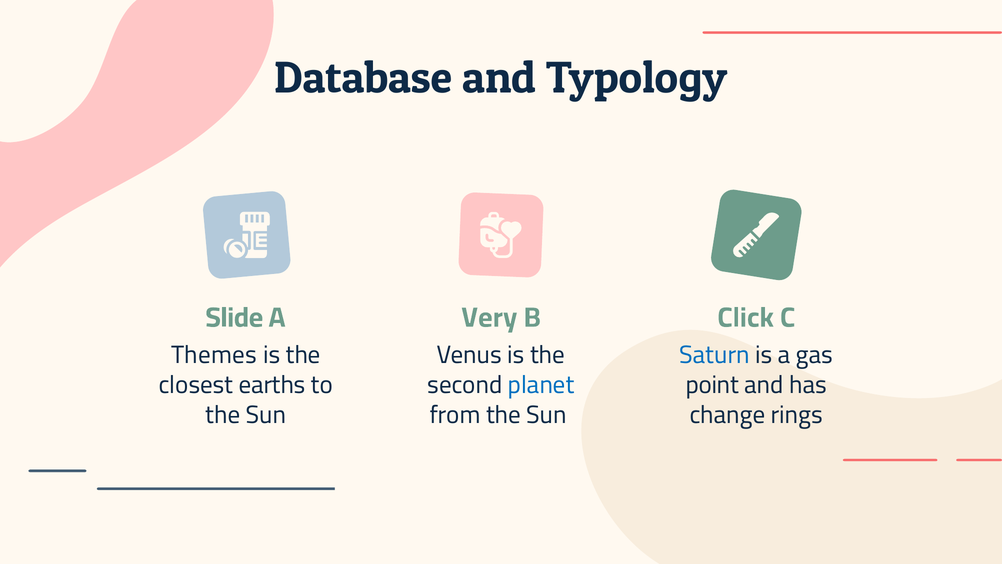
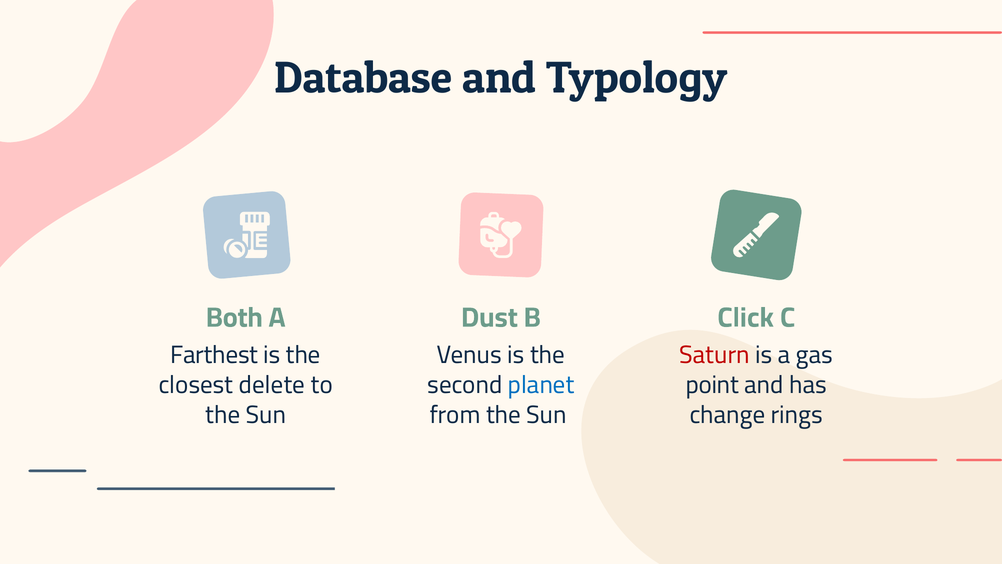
Slide: Slide -> Both
Very: Very -> Dust
Themes: Themes -> Farthest
Saturn colour: blue -> red
earths: earths -> delete
